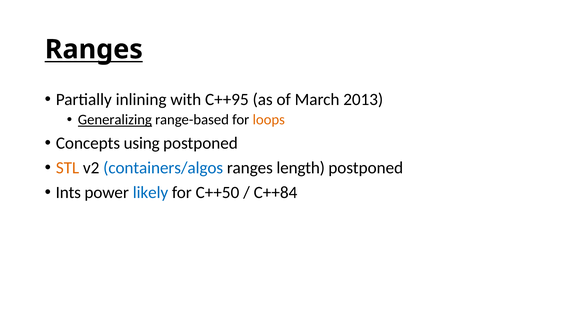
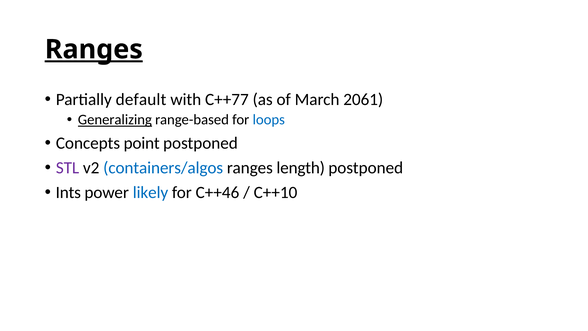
Ranges at (94, 49) underline: none -> present
inlining: inlining -> default
C++95: C++95 -> C++77
2013: 2013 -> 2061
loops colour: orange -> blue
using: using -> point
STL colour: orange -> purple
C++50: C++50 -> C++46
C++84: C++84 -> C++10
